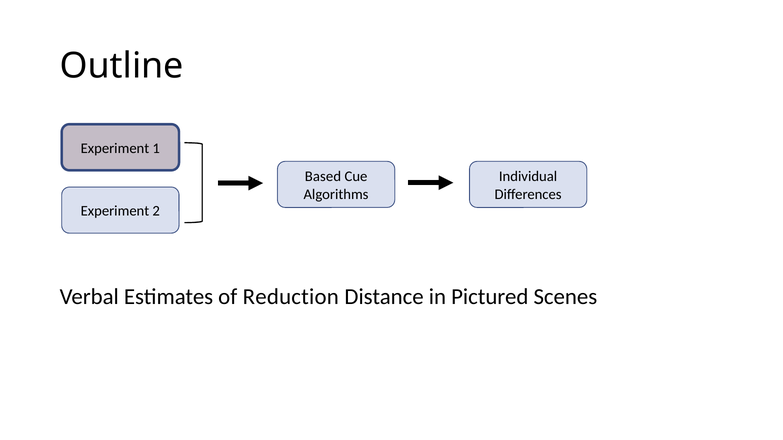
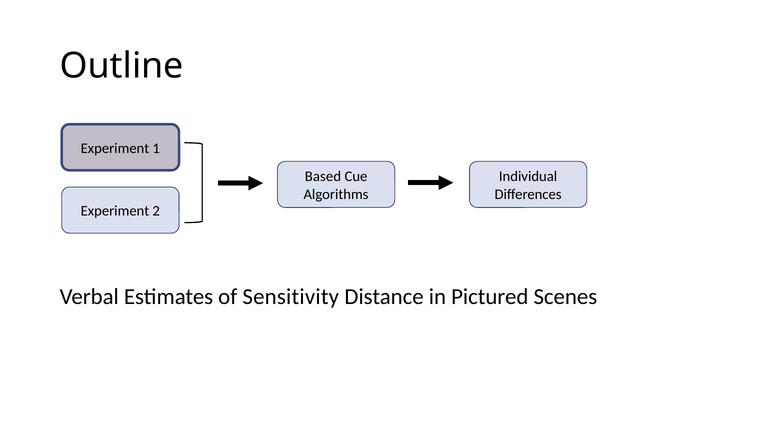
Reduction: Reduction -> Sensitivity
